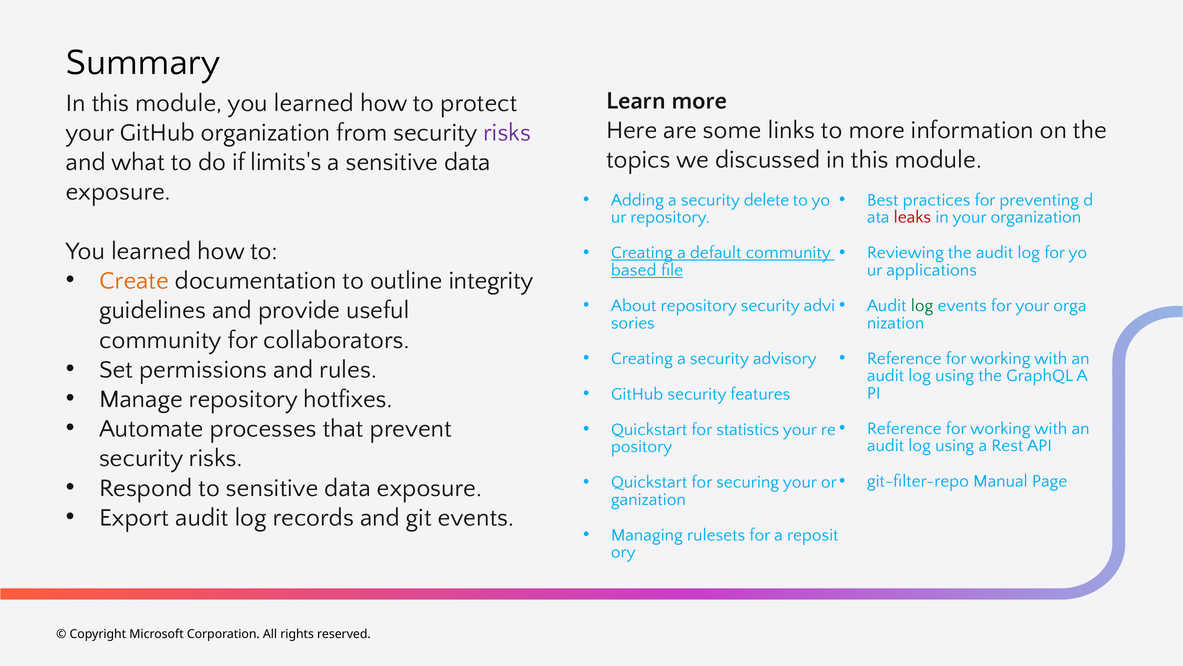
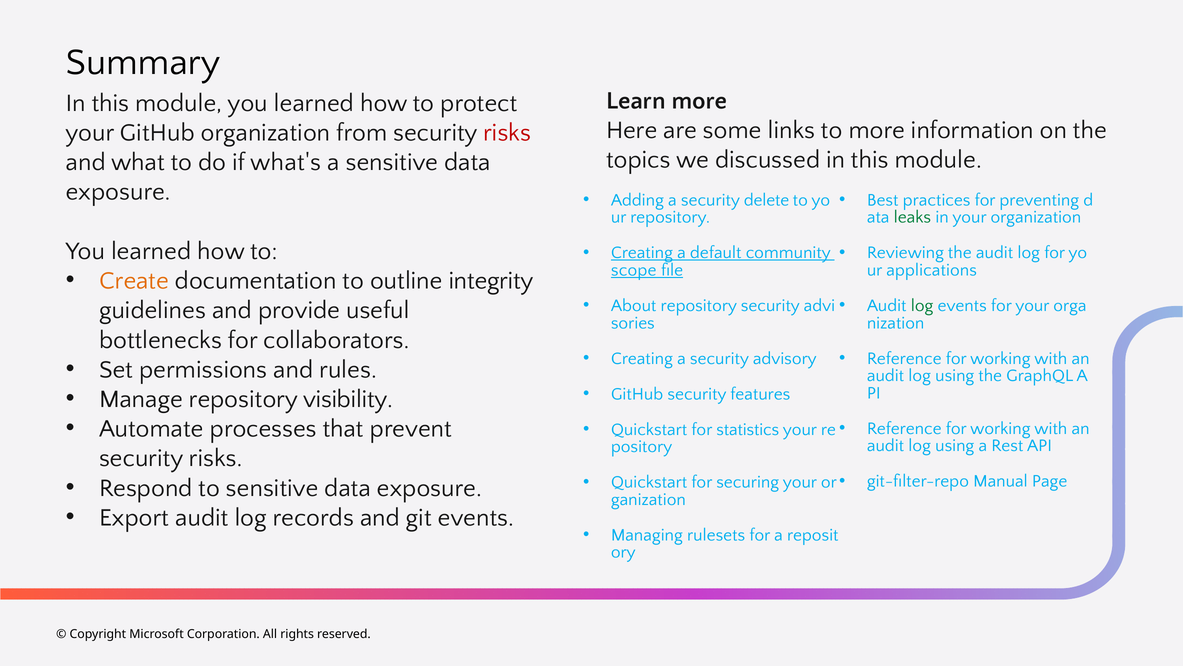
risks at (507, 132) colour: purple -> red
limits's: limits's -> what's
leaks colour: red -> green
based: based -> scope
community at (160, 340): community -> bottlenecks
hotfixes: hotfixes -> visibility
